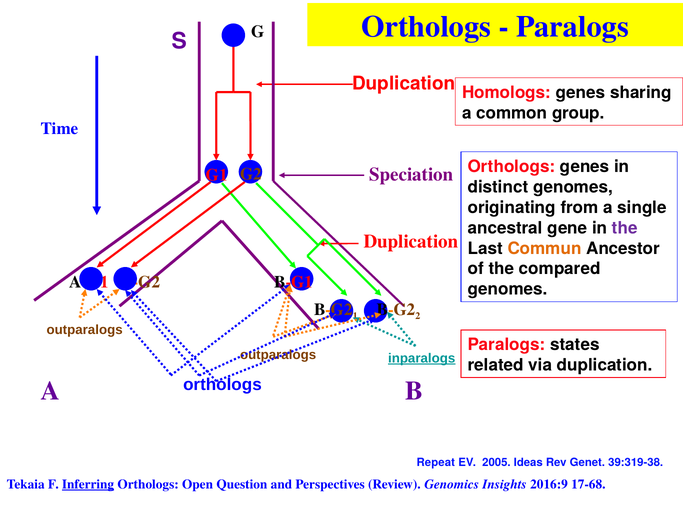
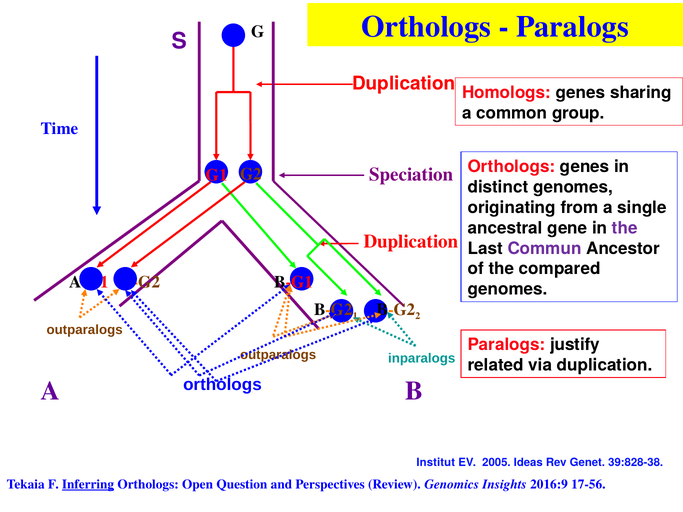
Commun colour: orange -> purple
states: states -> justify
inparalogs underline: present -> none
Repeat: Repeat -> Institut
39:319-38: 39:319-38 -> 39:828-38
17-68: 17-68 -> 17-56
